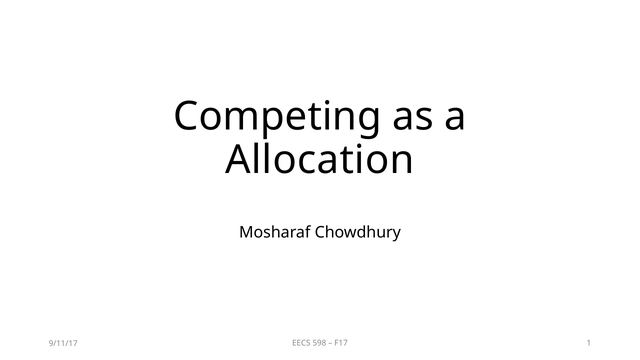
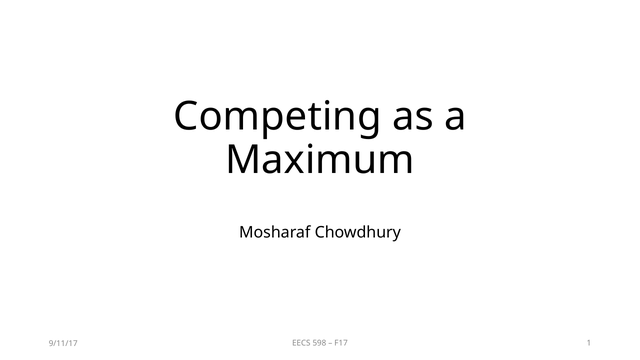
Allocation: Allocation -> Maximum
